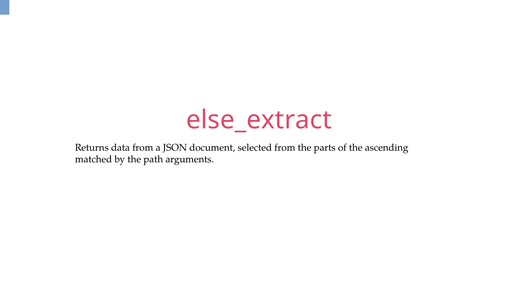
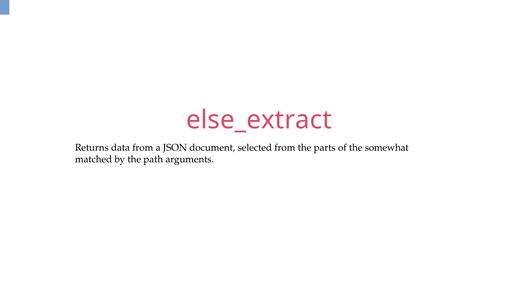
ascending: ascending -> somewhat
